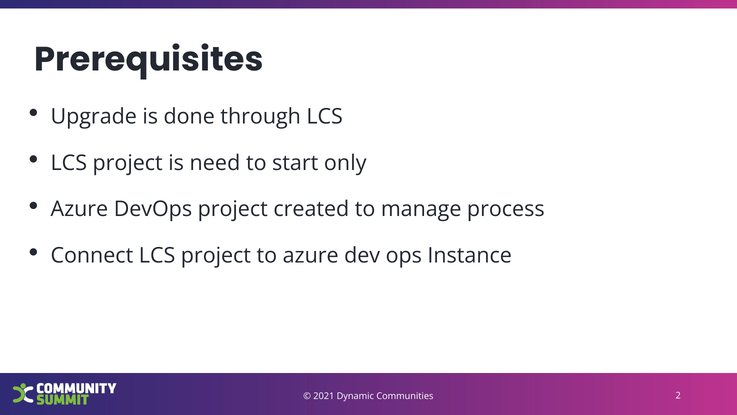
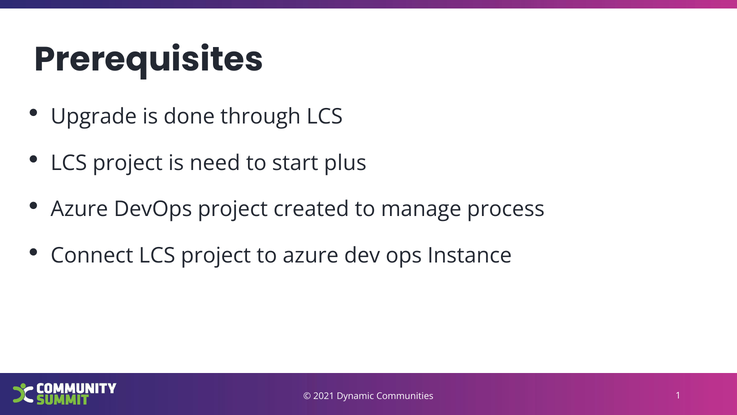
only: only -> plus
2: 2 -> 1
